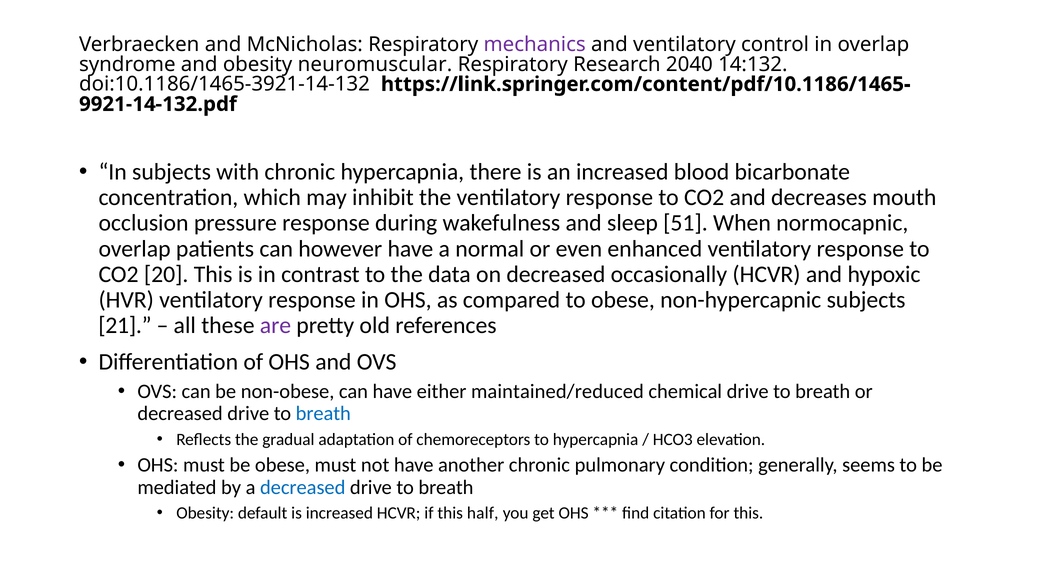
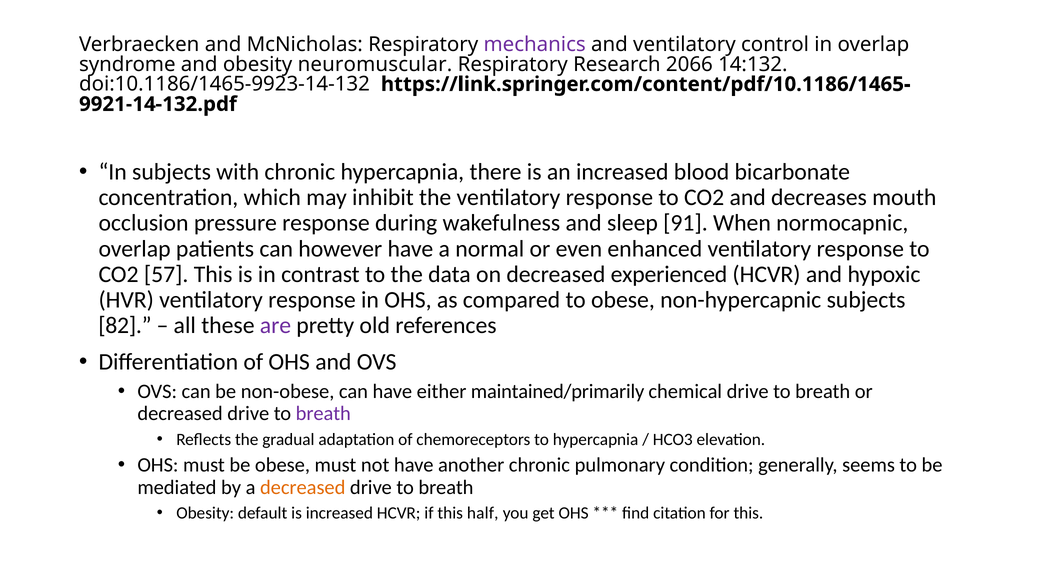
2040: 2040 -> 2066
doi:10.1186/1465-3921-14-132: doi:10.1186/1465-3921-14-132 -> doi:10.1186/1465-9923-14-132
51: 51 -> 91
20: 20 -> 57
occasionally: occasionally -> experienced
21: 21 -> 82
maintained/reduced: maintained/reduced -> maintained/primarily
breath at (323, 414) colour: blue -> purple
decreased at (303, 488) colour: blue -> orange
